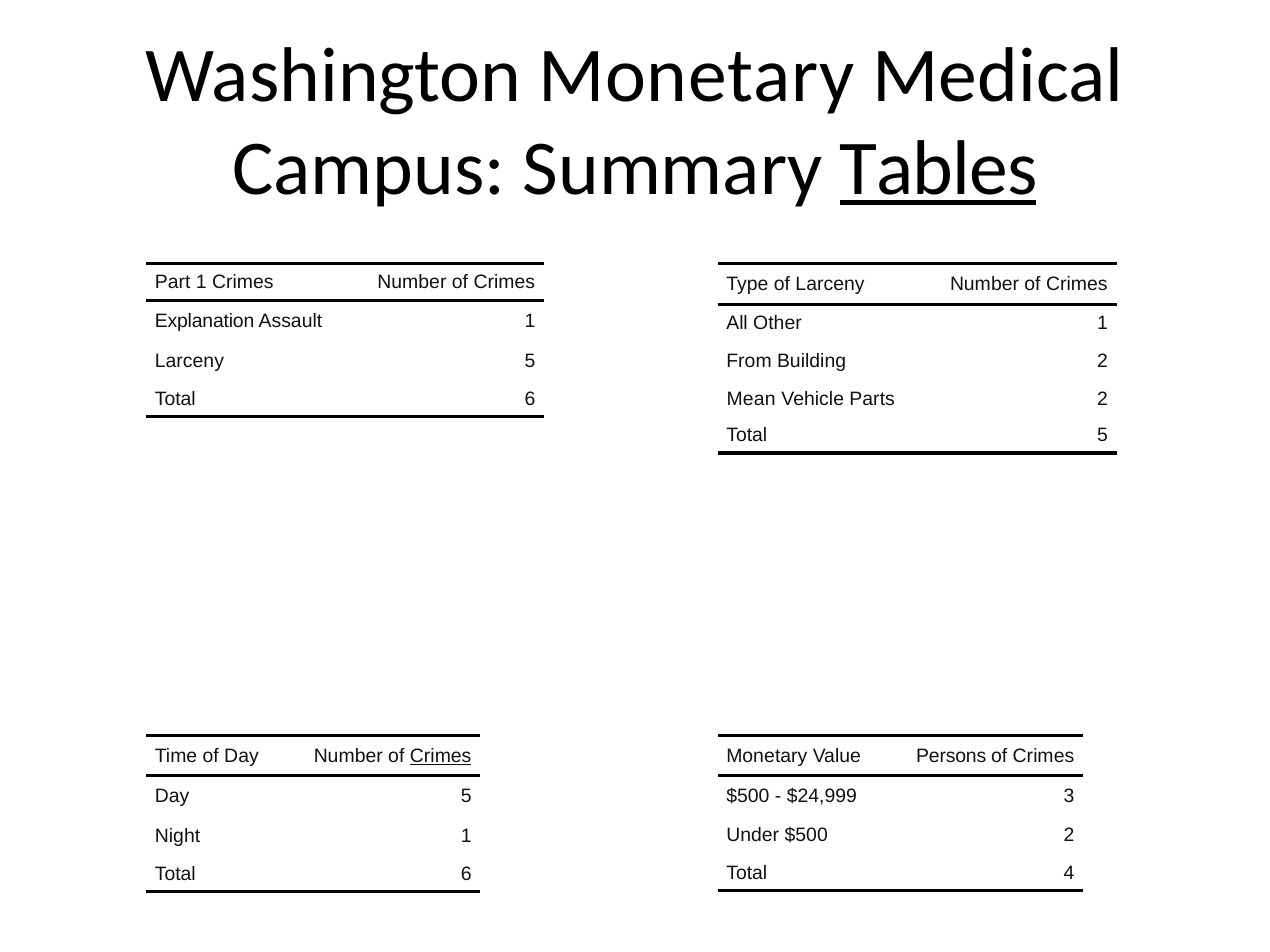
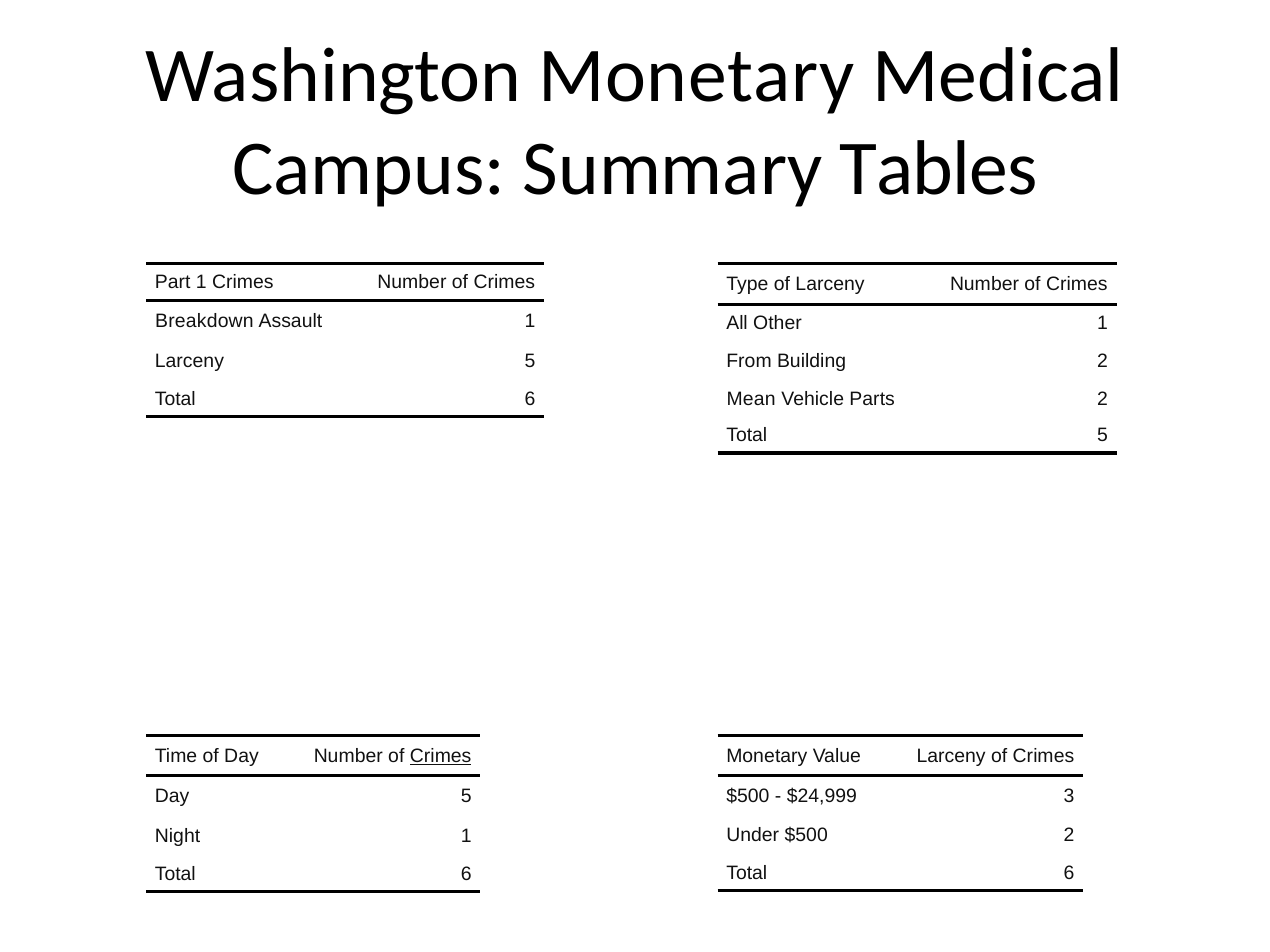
Tables underline: present -> none
Explanation: Explanation -> Breakdown
Value Persons: Persons -> Larceny
4 at (1069, 873): 4 -> 6
